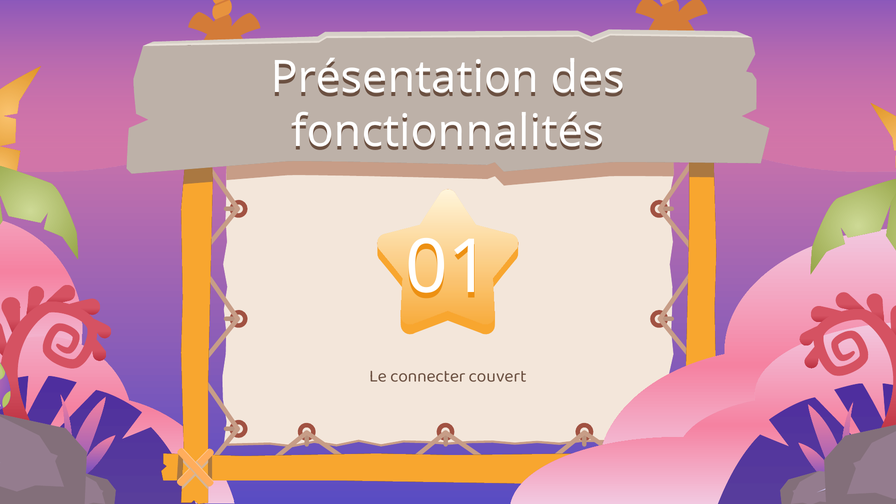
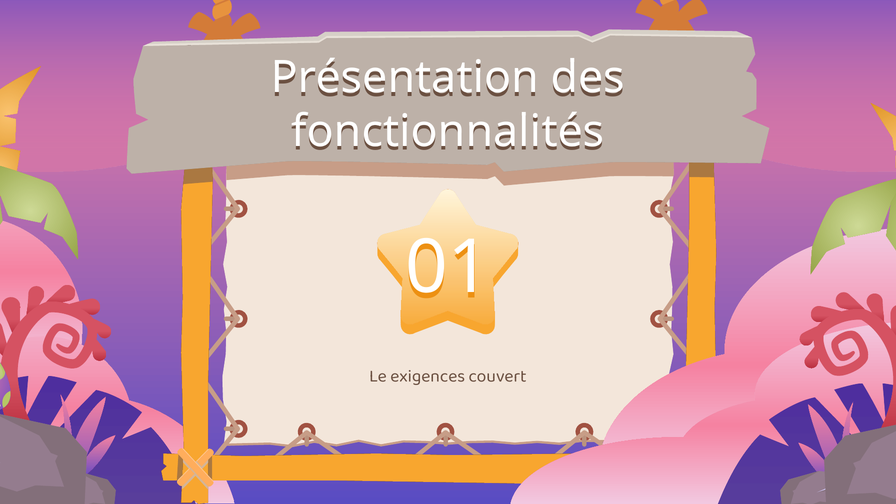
connecter: connecter -> exigences
